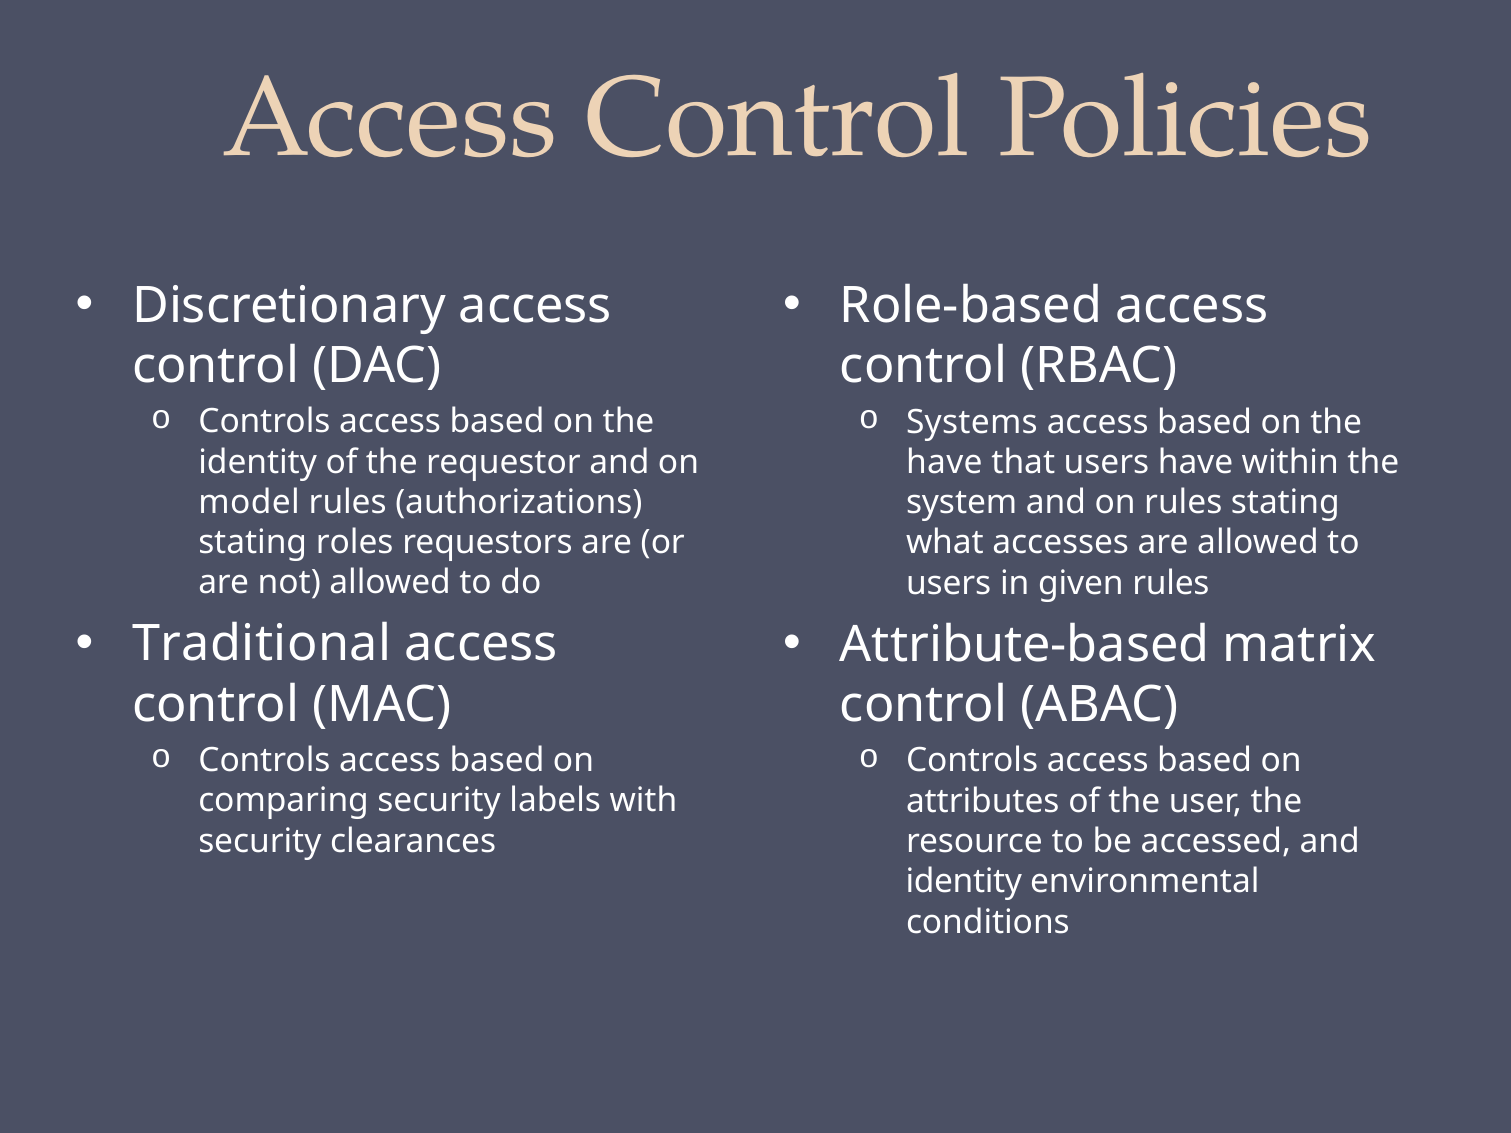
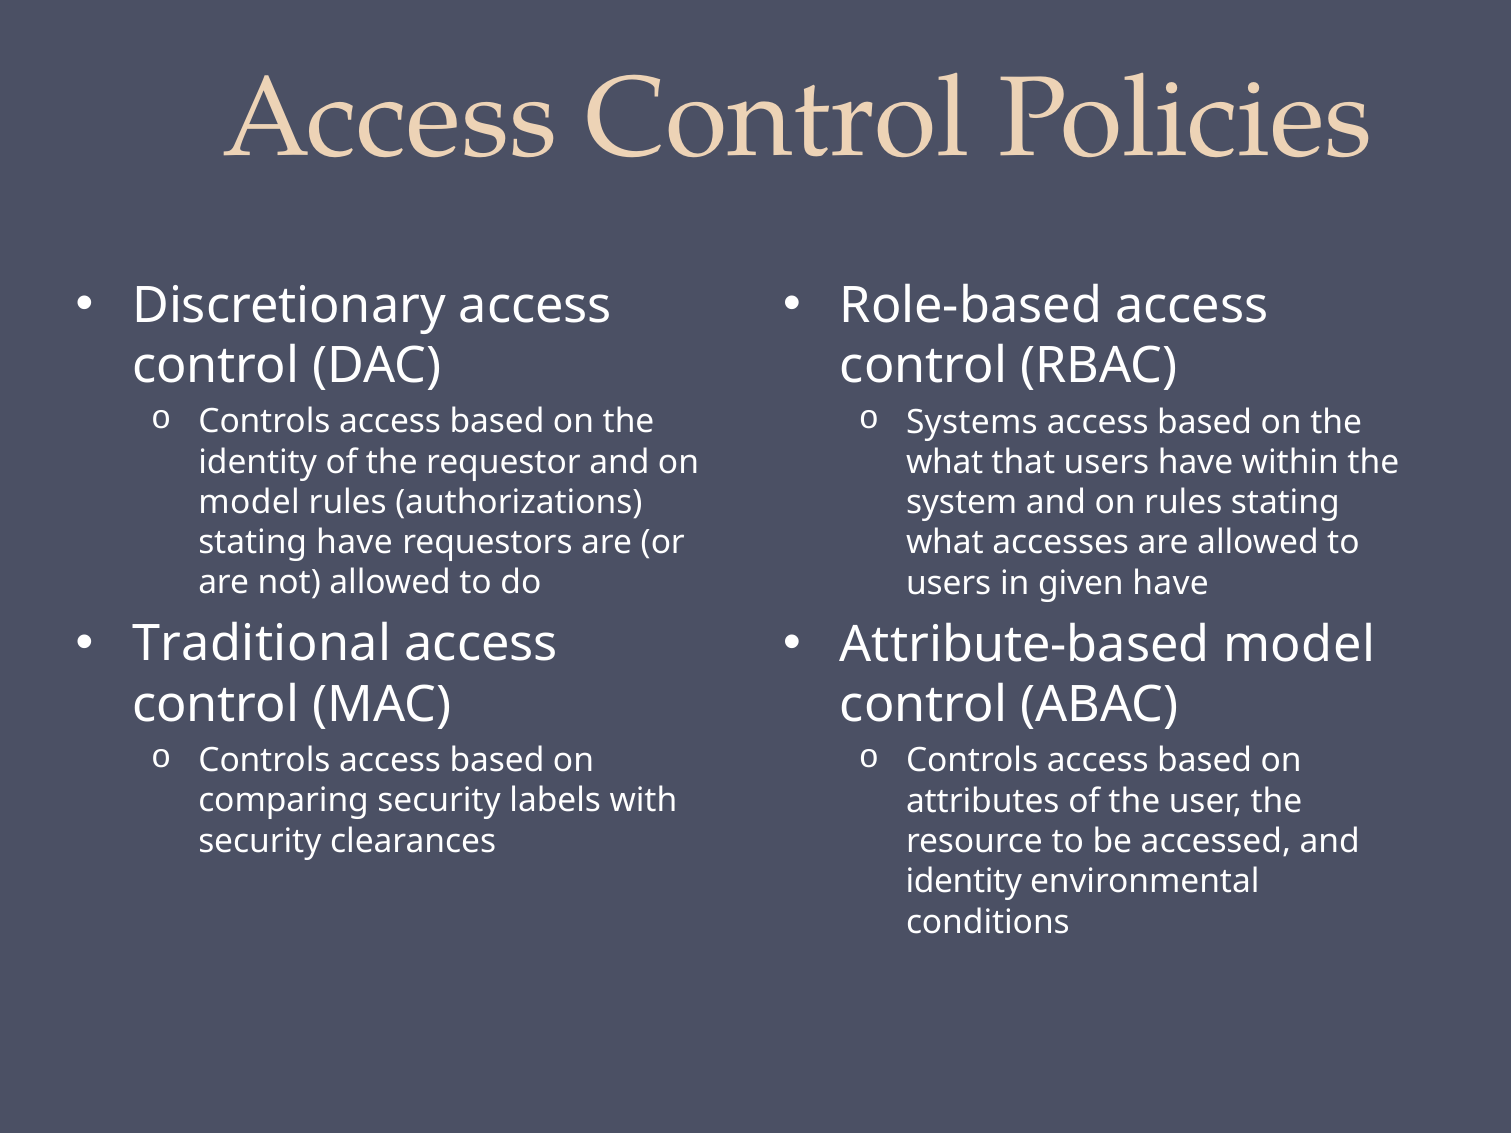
have at (944, 462): have -> what
stating roles: roles -> have
given rules: rules -> have
Attribute-based matrix: matrix -> model
